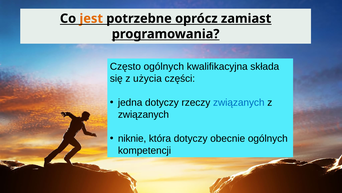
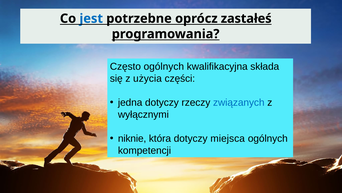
jest colour: orange -> blue
zamiast: zamiast -> zastałeś
związanych at (143, 114): związanych -> wyłącznymi
obecnie: obecnie -> miejsca
